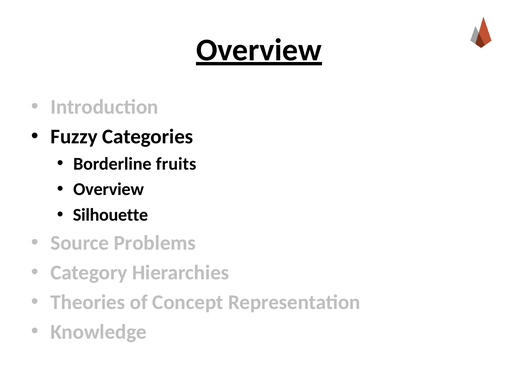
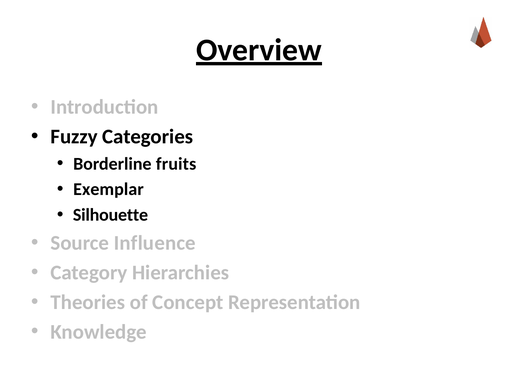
Overview at (109, 190): Overview -> Exemplar
Problems: Problems -> Influence
